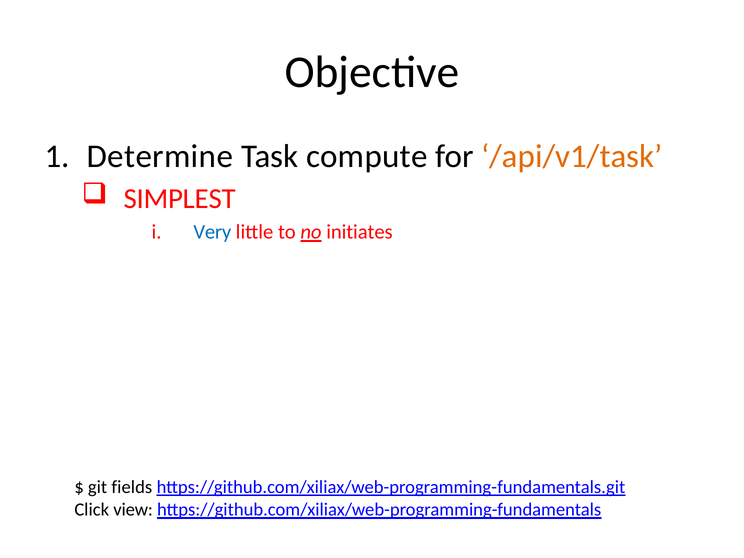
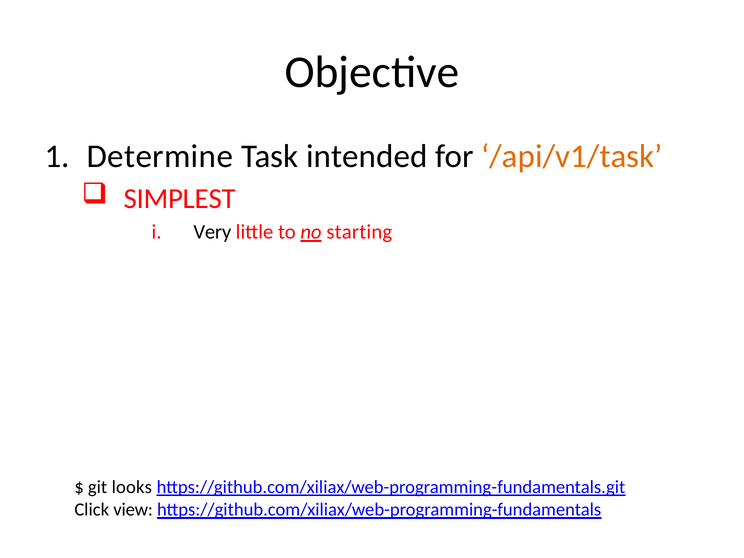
compute: compute -> intended
Very colour: blue -> black
initiates: initiates -> starting
fields: fields -> looks
